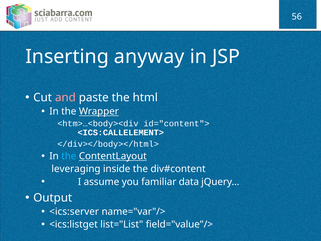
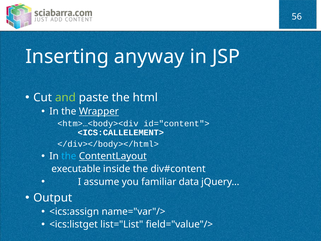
and colour: pink -> light green
leveraging: leveraging -> executable
<ics:server: <ics:server -> <ics:assign
